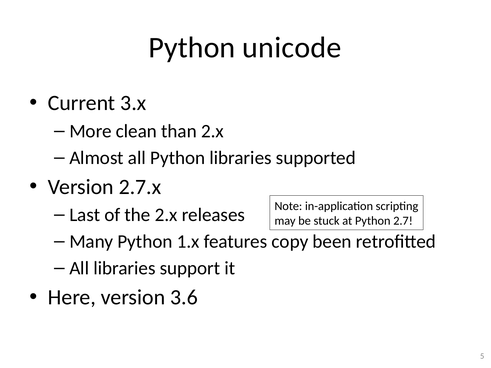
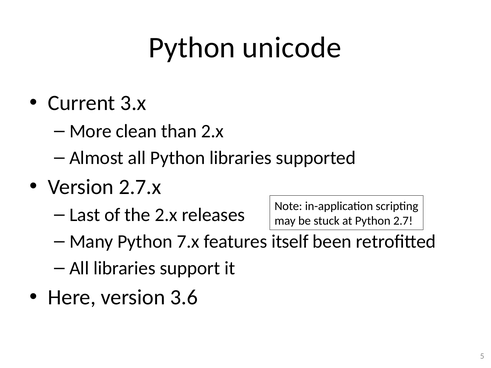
1.x: 1.x -> 7.x
copy: copy -> itself
